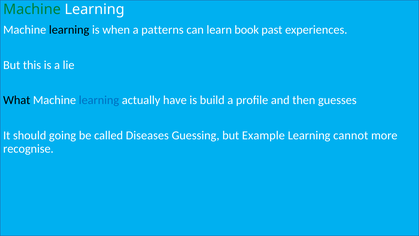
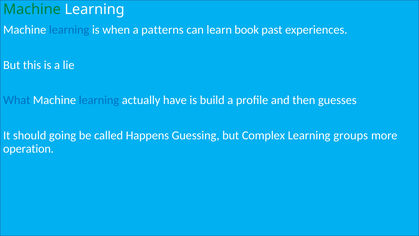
learning at (69, 30) colour: black -> blue
What colour: black -> blue
Diseases: Diseases -> Happens
Example: Example -> Complex
cannot: cannot -> groups
recognise: recognise -> operation
